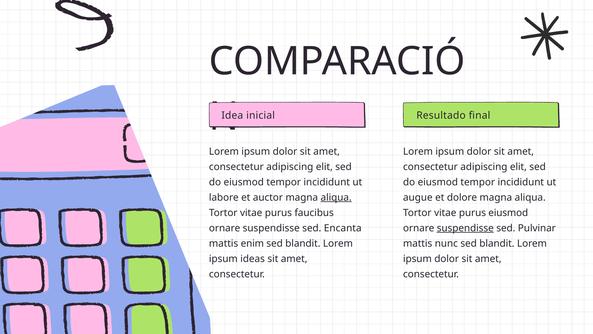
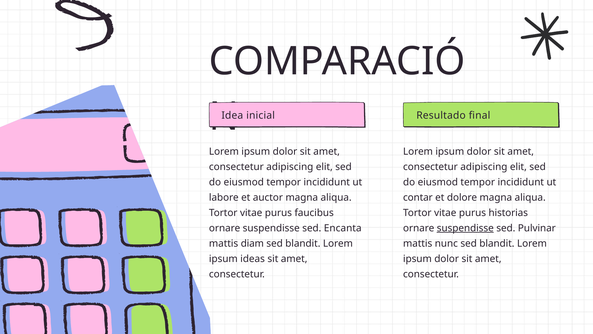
aliqua at (336, 197) underline: present -> none
augue: augue -> contar
purus eiusmod: eiusmod -> historias
enim: enim -> diam
